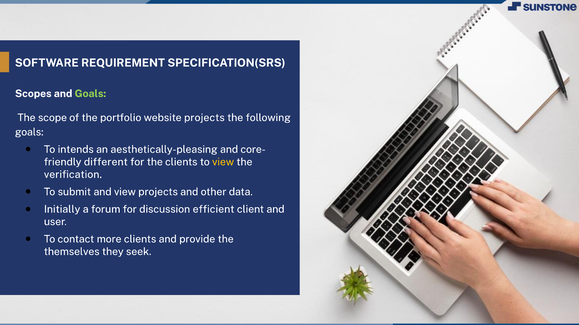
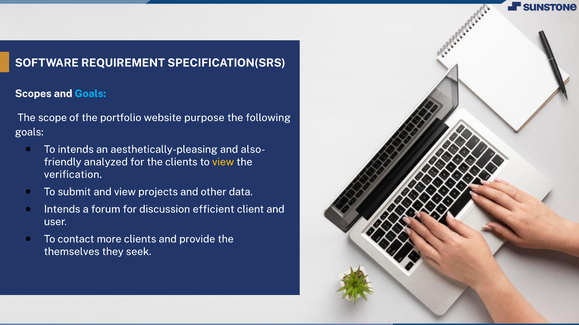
Goals at (90, 94) colour: light green -> light blue
website projects: projects -> purpose
core-: core- -> also-
different: different -> analyzed
Initially at (62, 210): Initially -> Intends
